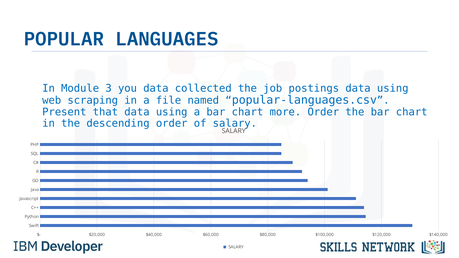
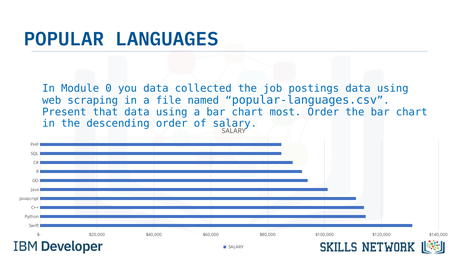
3: 3 -> 0
more: more -> most
